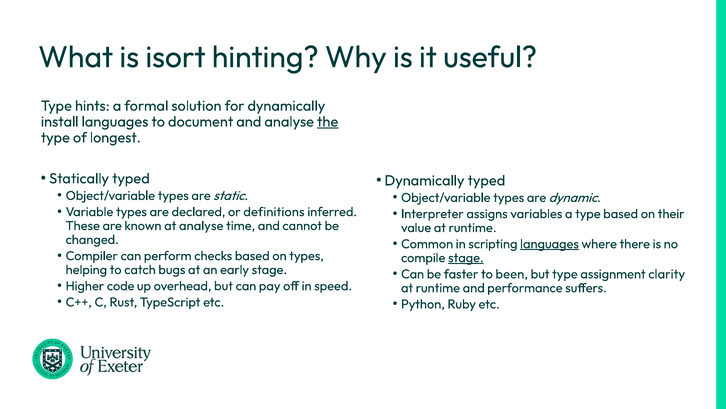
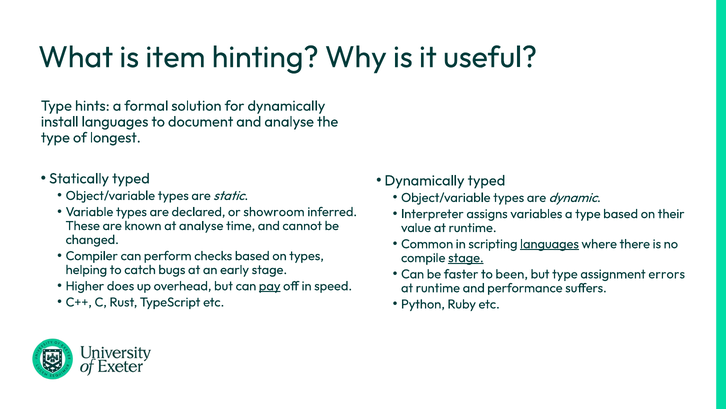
isort: isort -> item
the underline: present -> none
definitions: definitions -> showroom
clarity: clarity -> errors
code: code -> does
pay underline: none -> present
